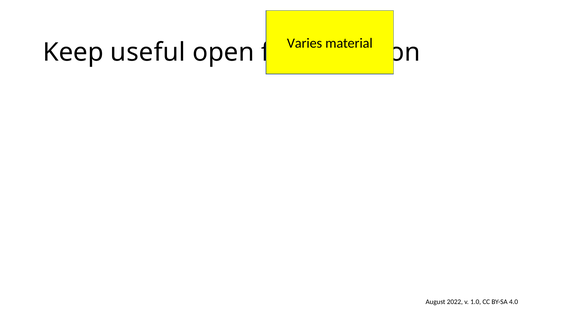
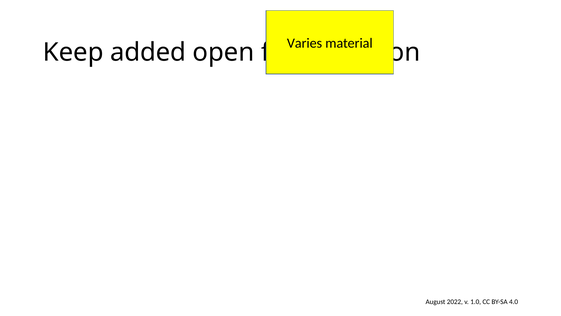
useful: useful -> added
